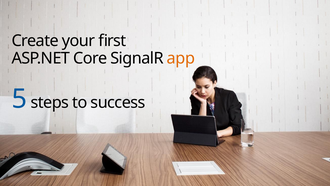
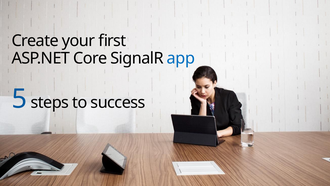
app colour: orange -> blue
